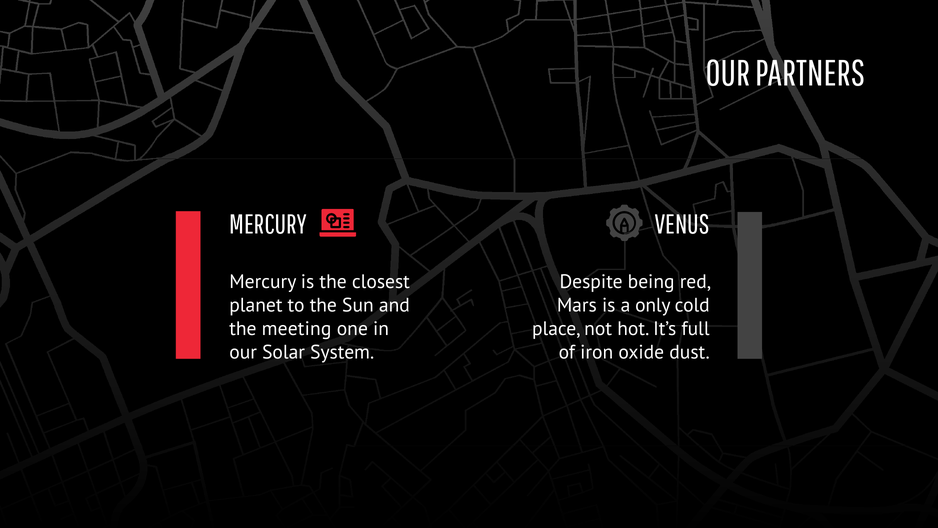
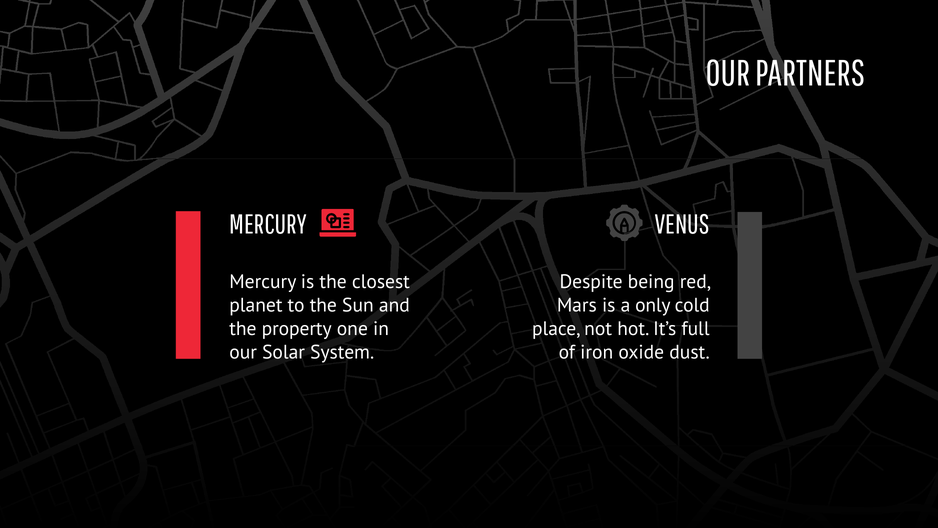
meeting: meeting -> property
